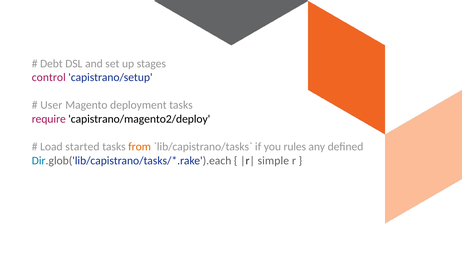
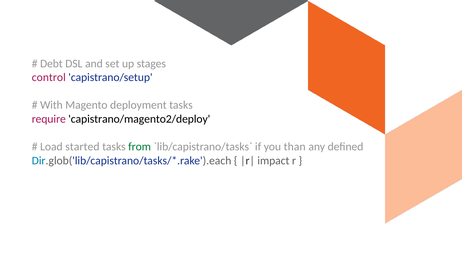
User: User -> With
from colour: orange -> green
rules: rules -> than
simple: simple -> impact
